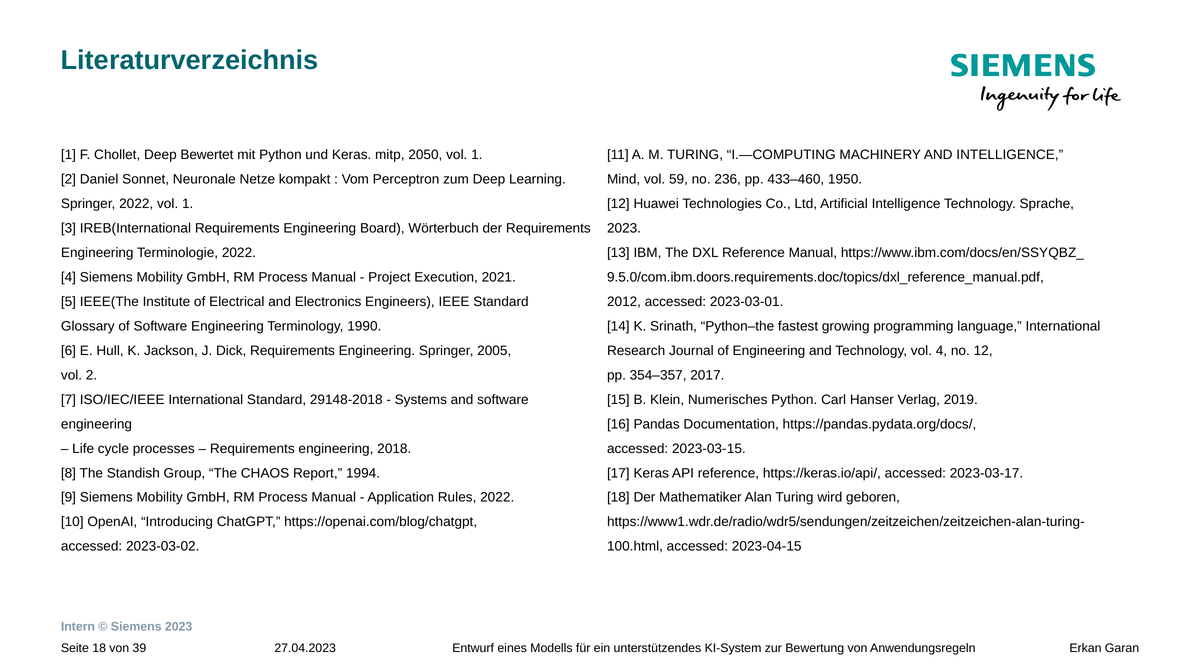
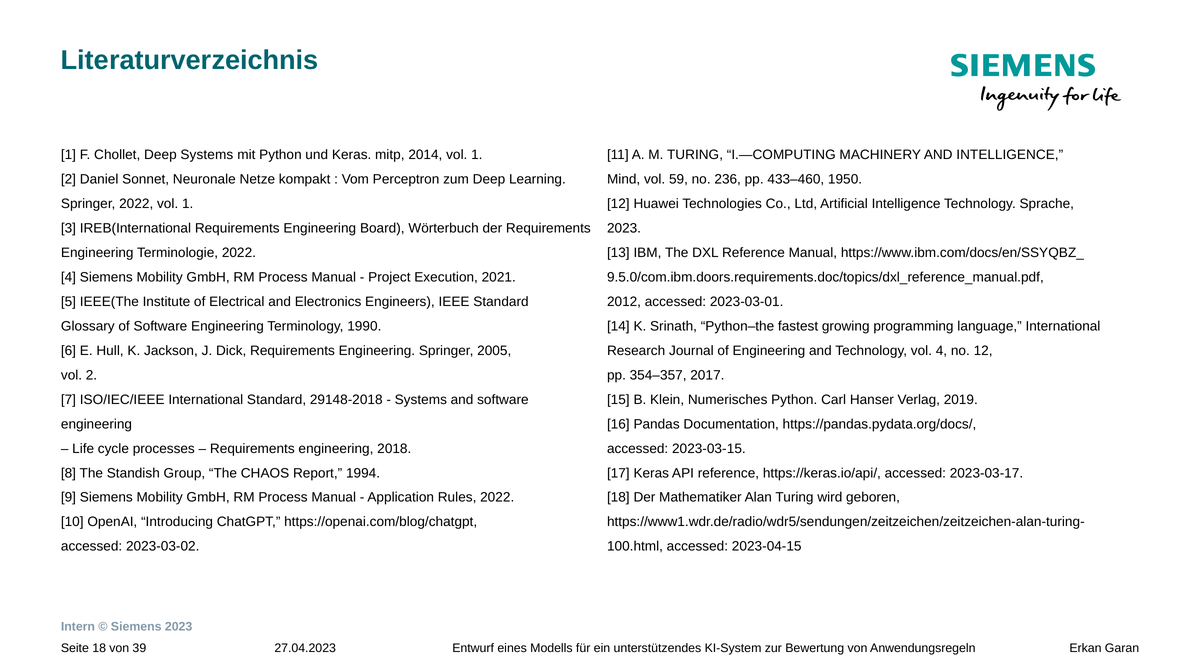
Deep Bewertet: Bewertet -> Systems
2050: 2050 -> 2014
